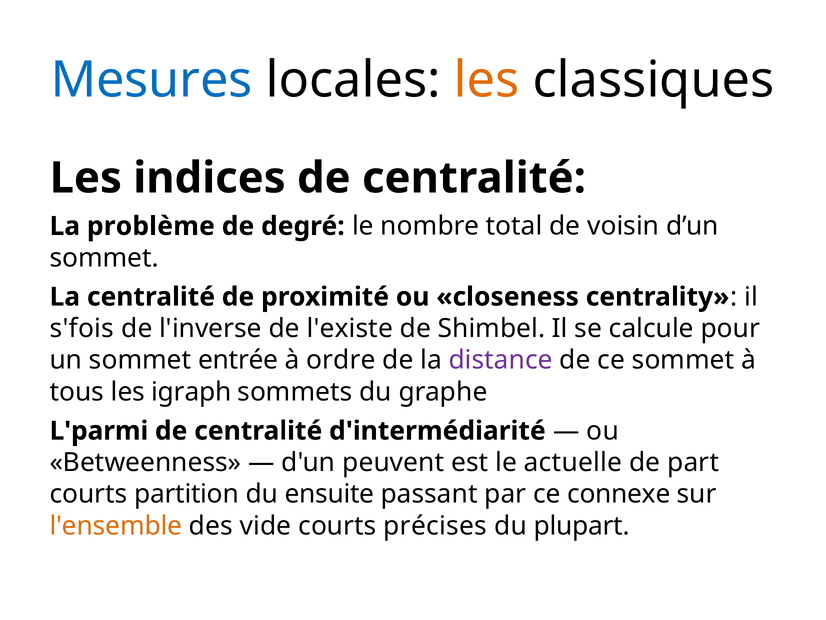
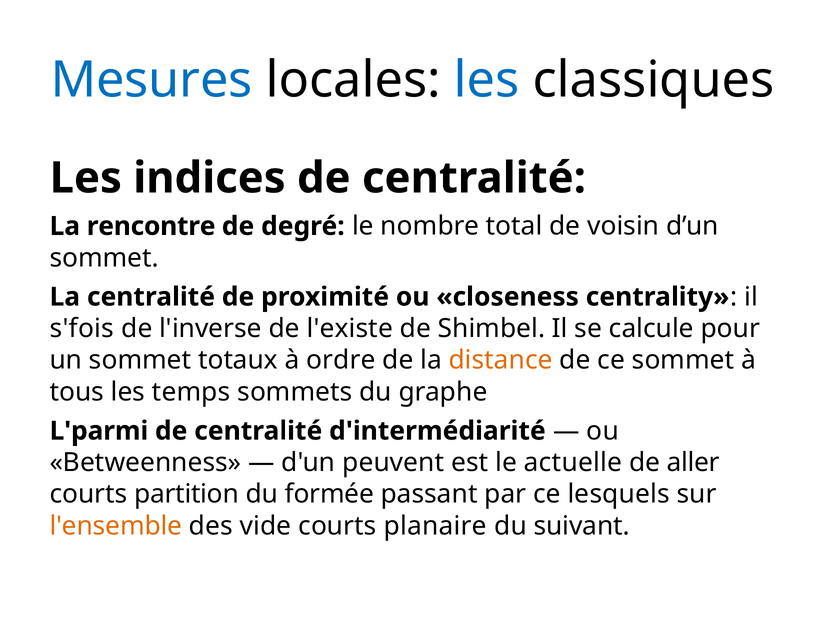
les at (487, 80) colour: orange -> blue
problème: problème -> rencontre
entrée: entrée -> totaux
distance colour: purple -> orange
igraph: igraph -> temps
part: part -> aller
ensuite: ensuite -> formée
connexe: connexe -> lesquels
précises: précises -> planaire
plupart: plupart -> suivant
